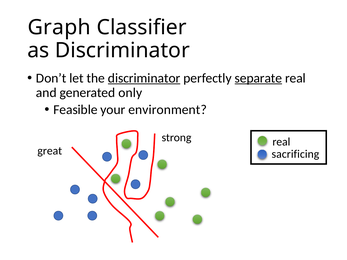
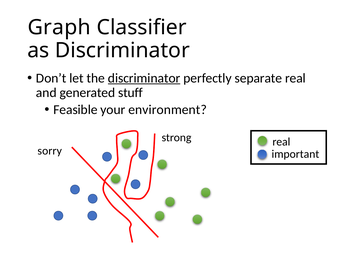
separate underline: present -> none
only: only -> stuff
great: great -> sorry
sacrificing: sacrificing -> important
